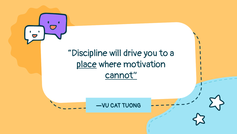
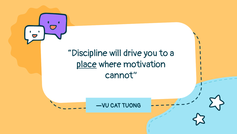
cannot underline: present -> none
